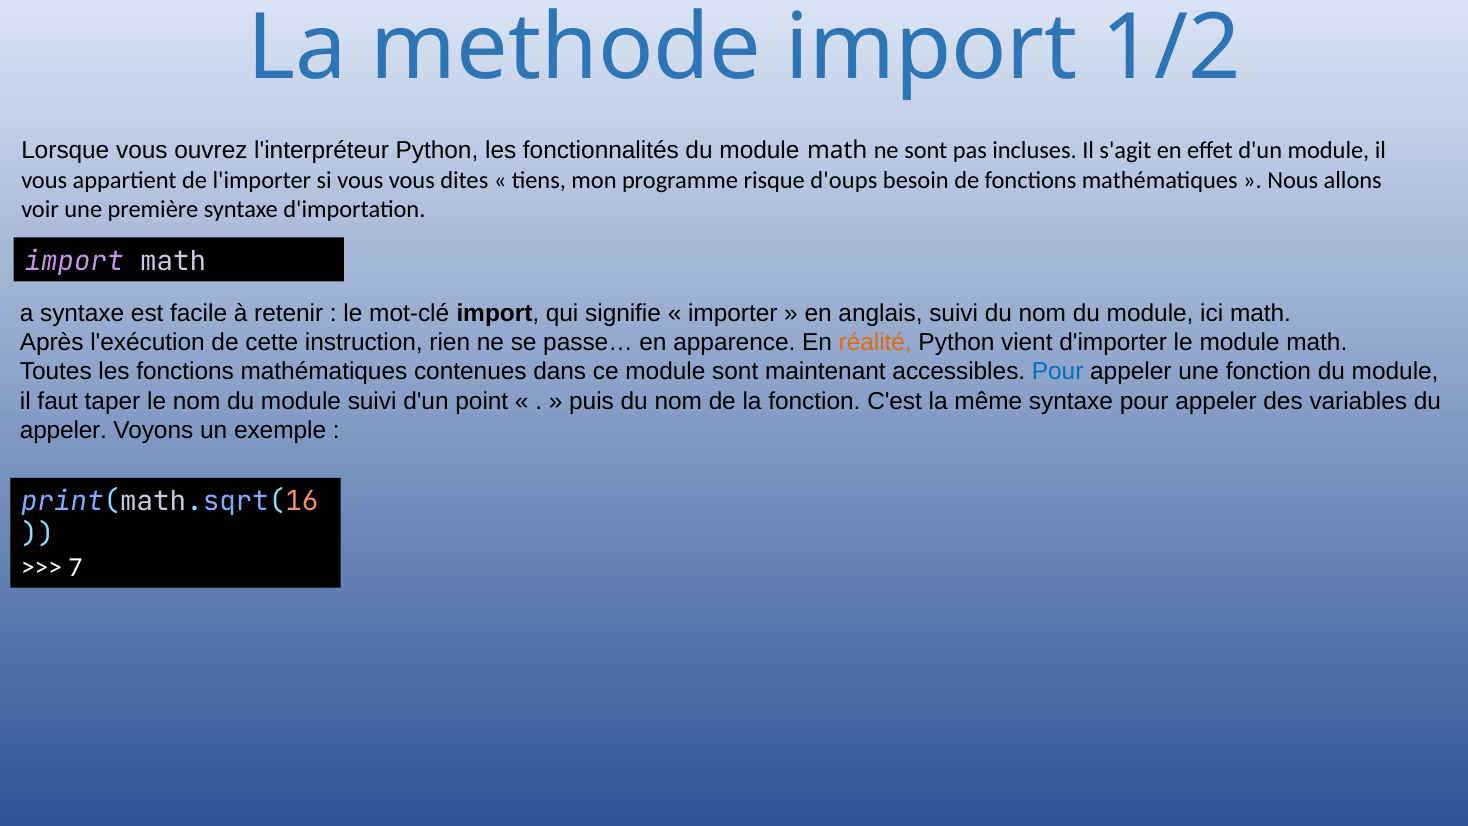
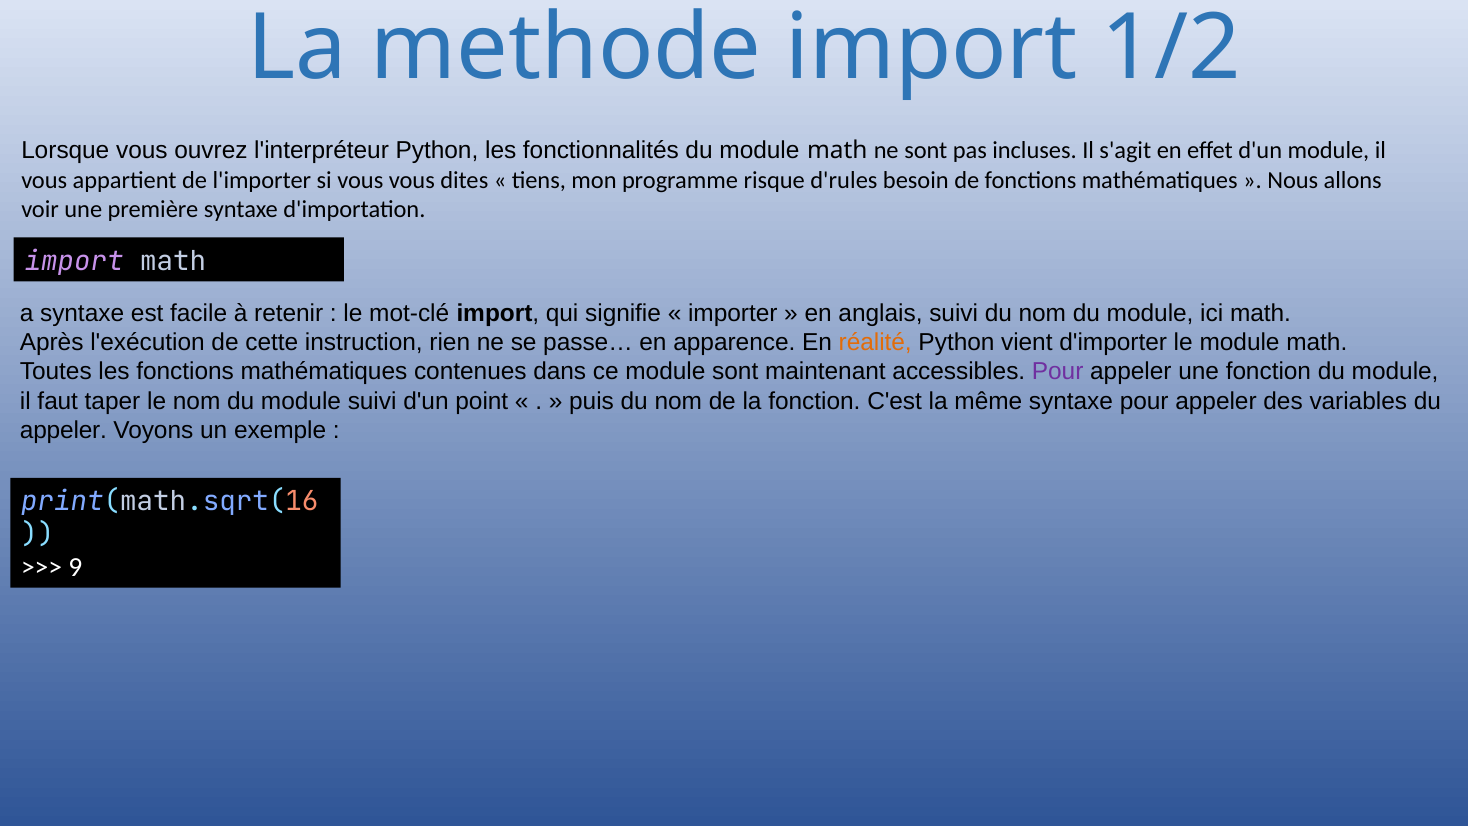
d'oups: d'oups -> d'rules
Pour at (1058, 372) colour: blue -> purple
7: 7 -> 9
